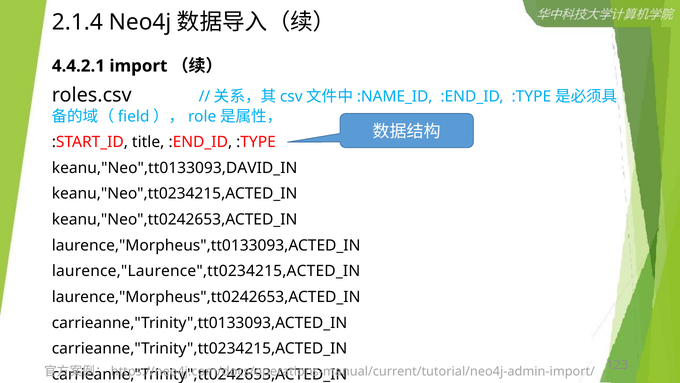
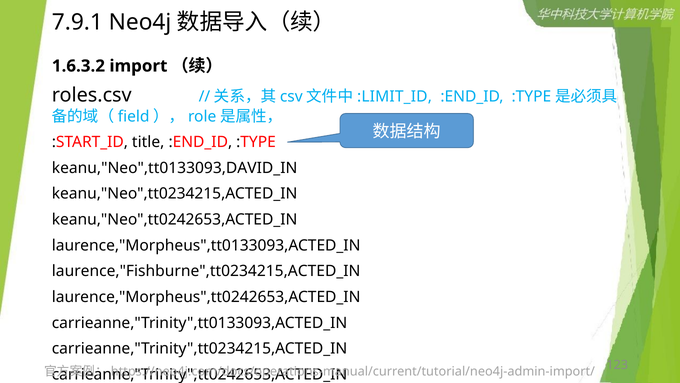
2.1.4: 2.1.4 -> 7.9.1
4.4.2.1: 4.4.2.1 -> 1.6.3.2
:NAME_ID: :NAME_ID -> :LIMIT_ID
laurence,"Laurence",tt0234215,ACTED_IN: laurence,"Laurence",tt0234215,ACTED_IN -> laurence,"Fishburne",tt0234215,ACTED_IN
